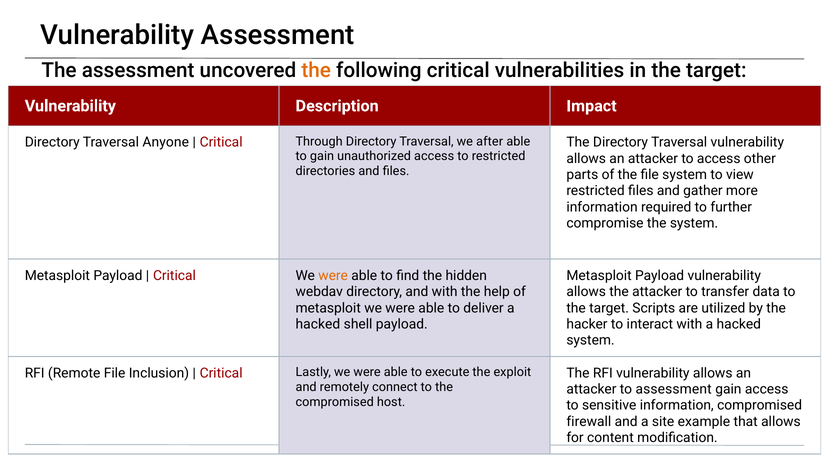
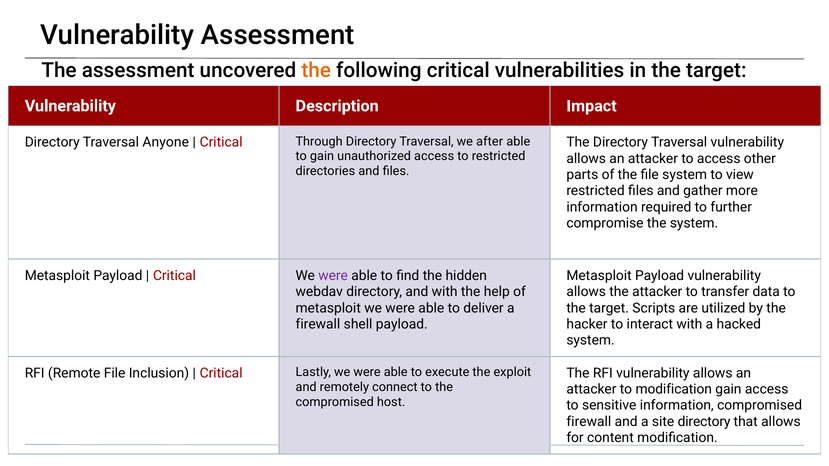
were at (333, 276) colour: orange -> purple
hacked at (318, 324): hacked -> firewall
to assessment: assessment -> modification
site example: example -> directory
